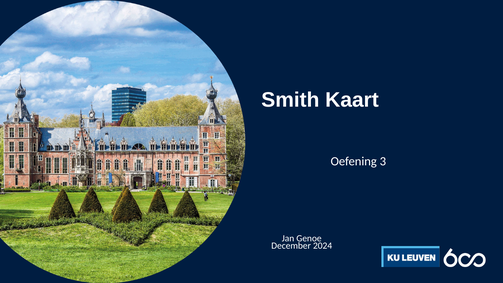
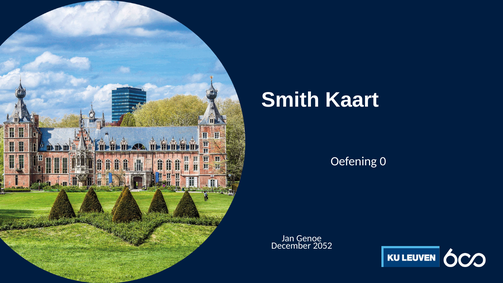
3: 3 -> 0
2024: 2024 -> 2052
